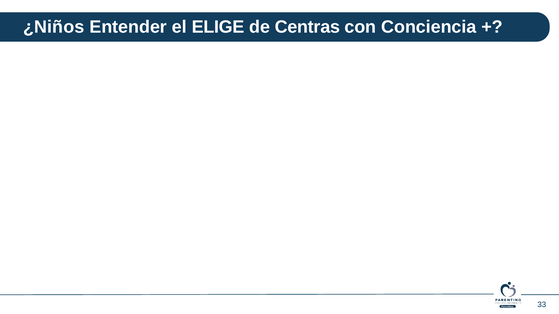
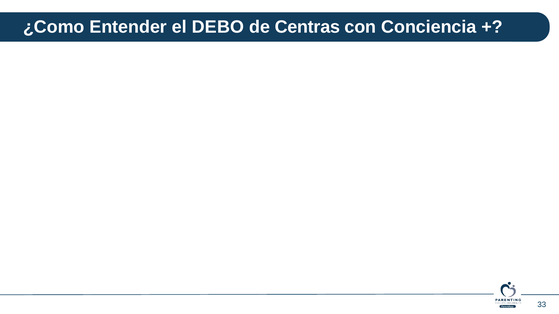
¿Niños: ¿Niños -> ¿Como
ELIGE: ELIGE -> DEBO
